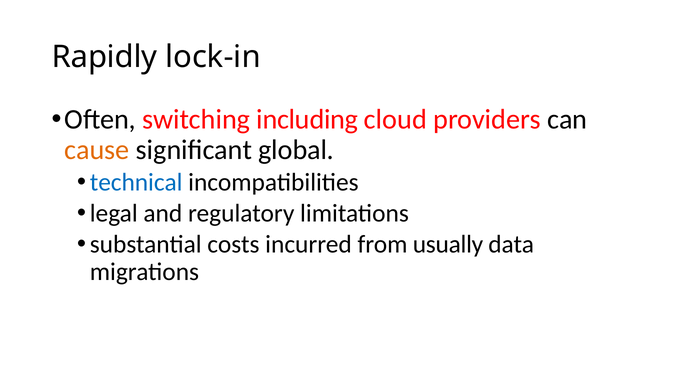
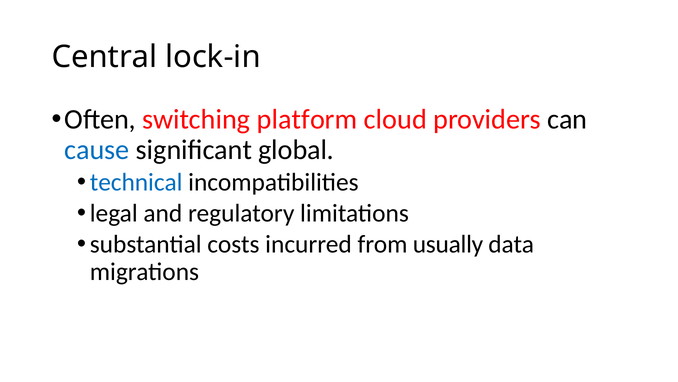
Rapidly: Rapidly -> Central
including: including -> platform
cause colour: orange -> blue
